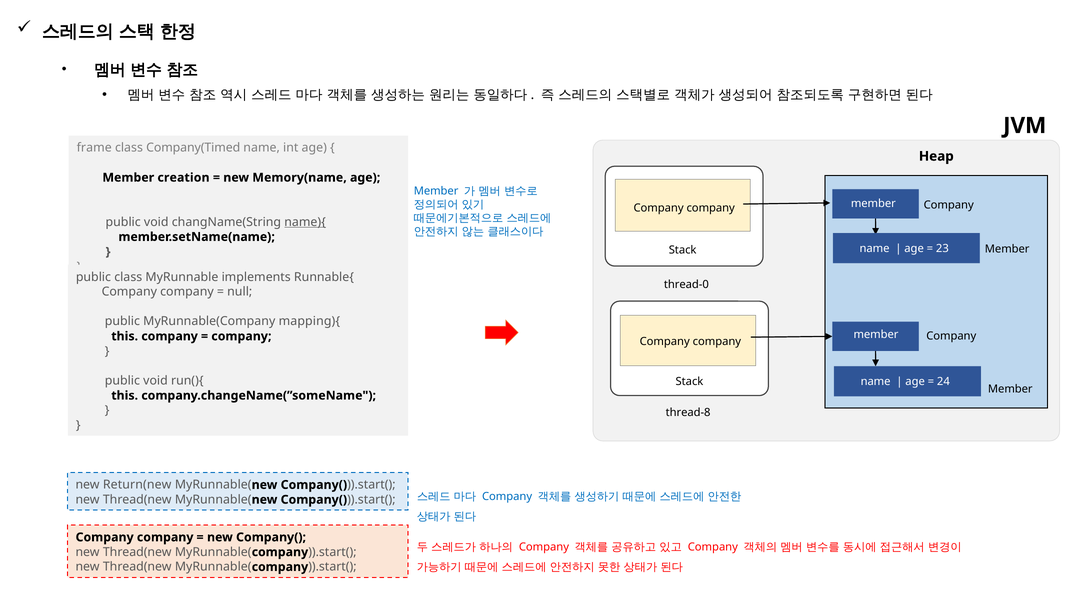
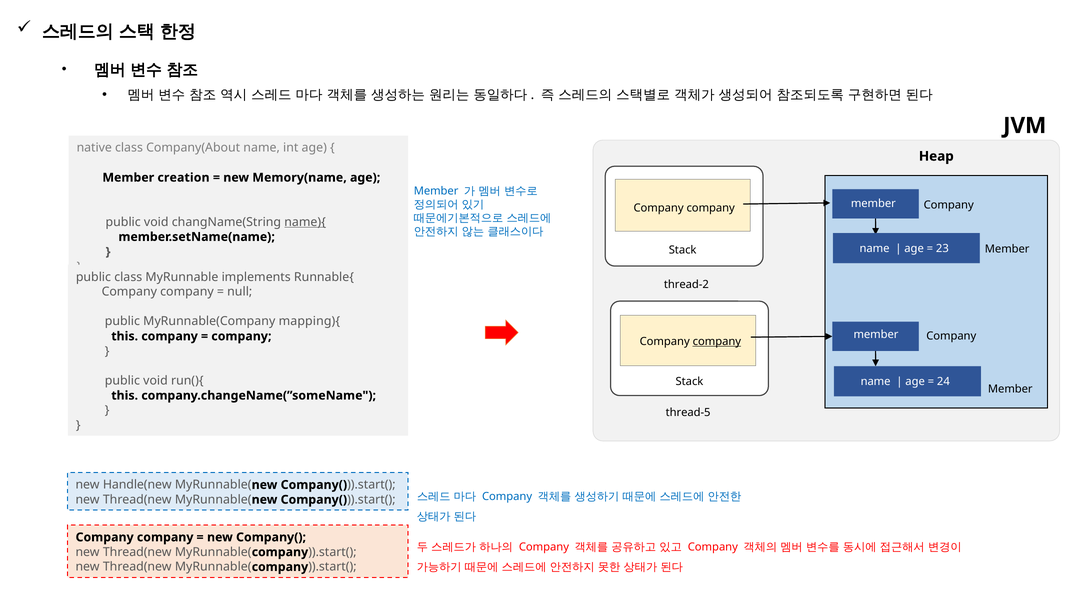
frame: frame -> native
Company(Timed: Company(Timed -> Company(About
thread-0: thread-0 -> thread-2
company at (717, 342) underline: none -> present
thread-8: thread-8 -> thread-5
Return(new: Return(new -> Handle(new
